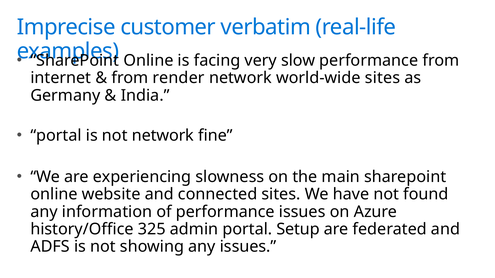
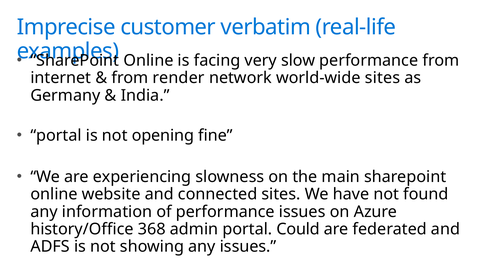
not network: network -> opening
325: 325 -> 368
Setup: Setup -> Could
